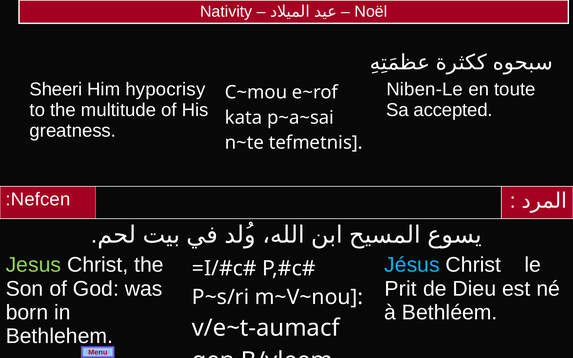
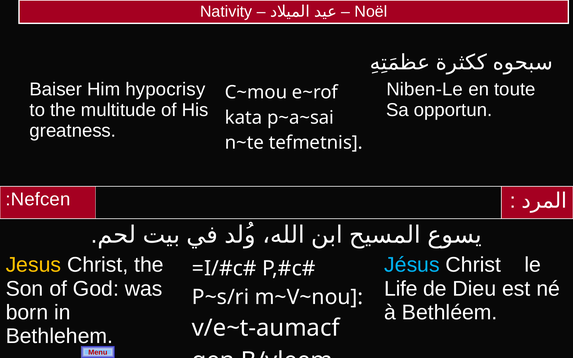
Sheeri: Sheeri -> Baiser
accepted: accepted -> opportun
Jesus colour: light green -> yellow
Prit: Prit -> Life
